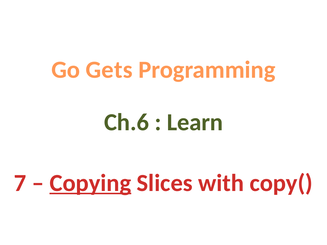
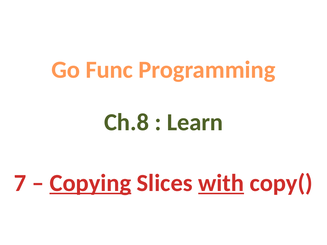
Gets: Gets -> Func
Ch.6: Ch.6 -> Ch.8
with underline: none -> present
